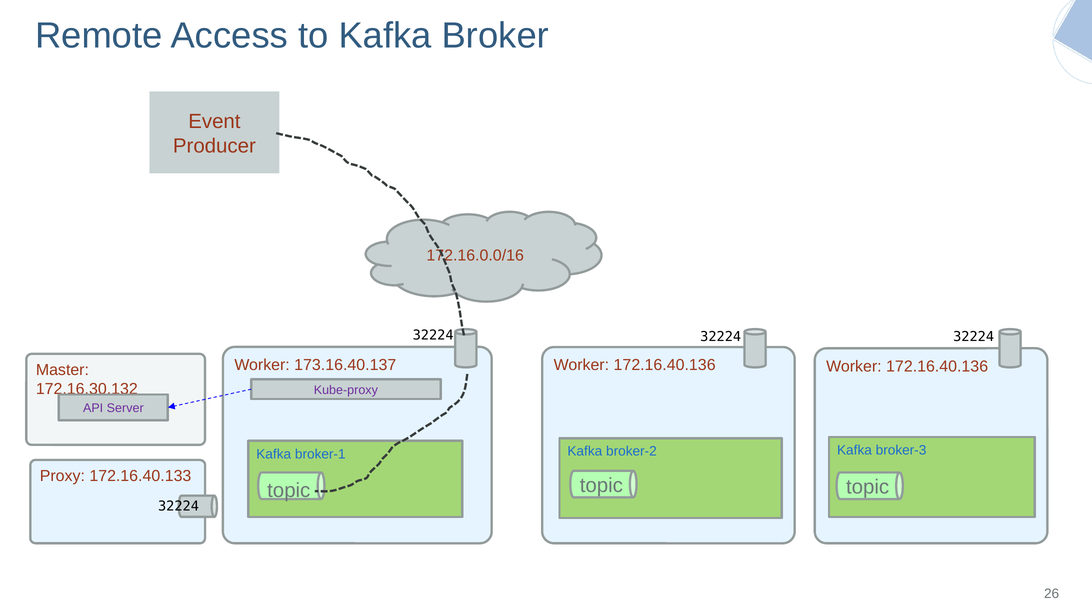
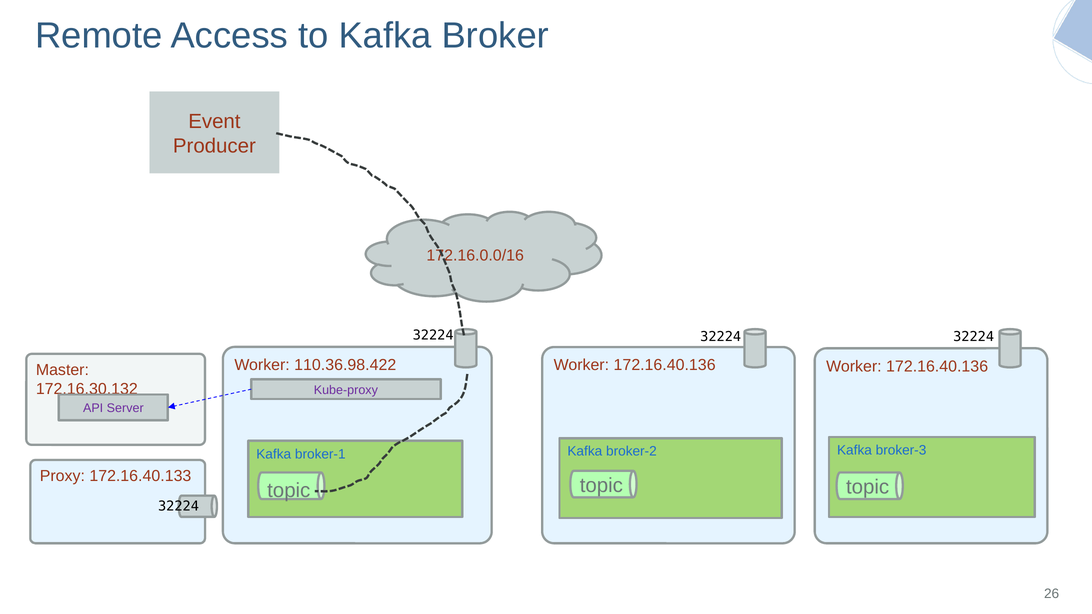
173.16.40.137: 173.16.40.137 -> 110.36.98.422
